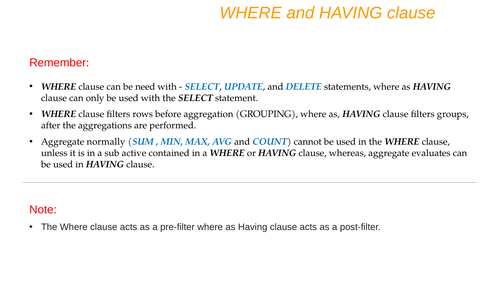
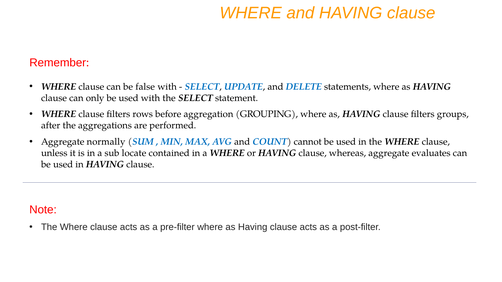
need: need -> false
active: active -> locate
